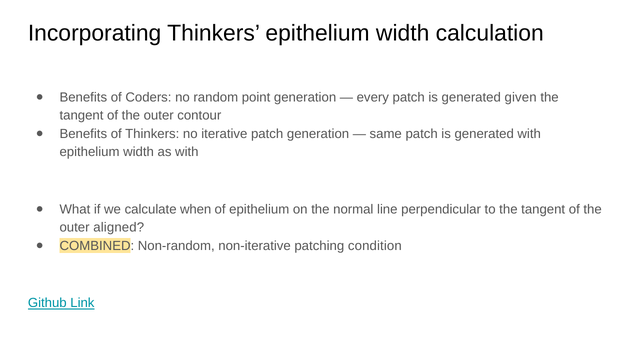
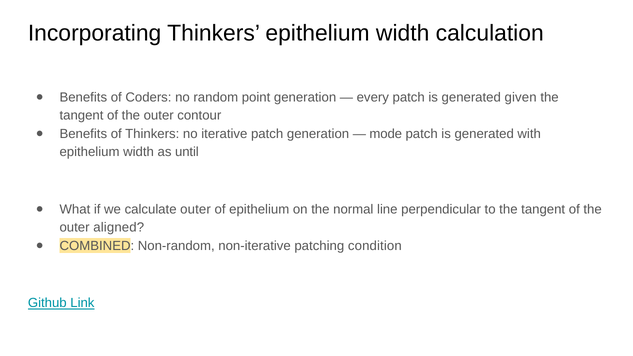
same: same -> mode
as with: with -> until
calculate when: when -> outer
